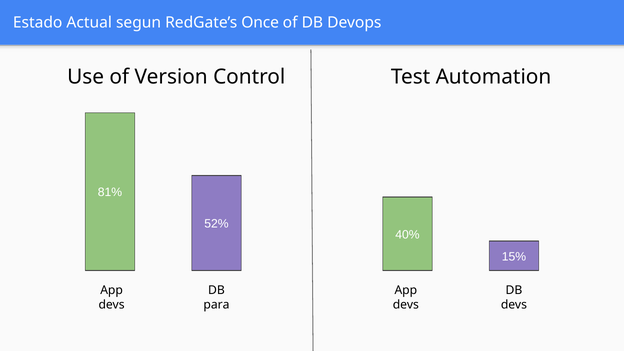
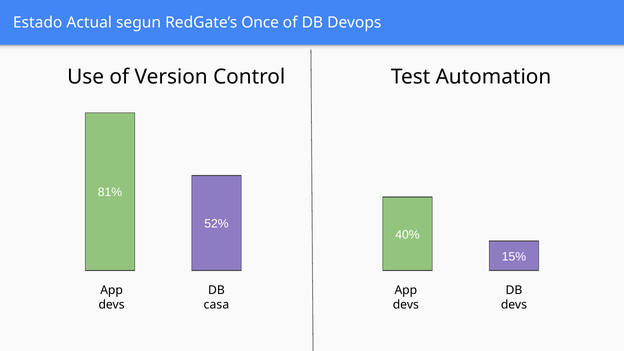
para: para -> casa
